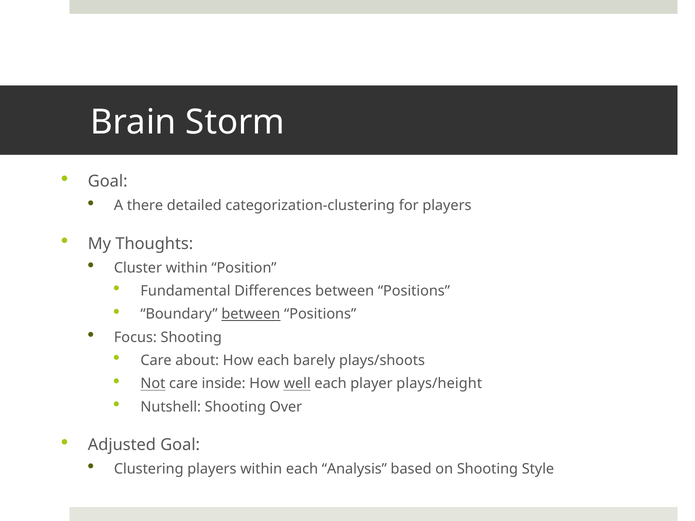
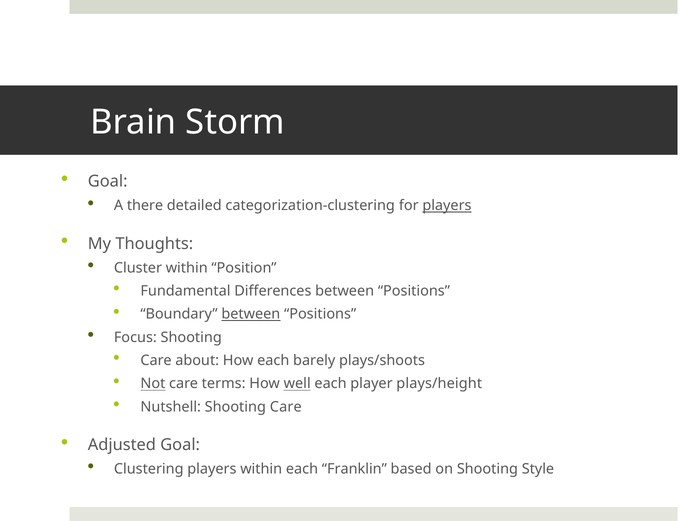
players at (447, 206) underline: none -> present
inside: inside -> terms
Shooting Over: Over -> Care
Analysis: Analysis -> Franklin
